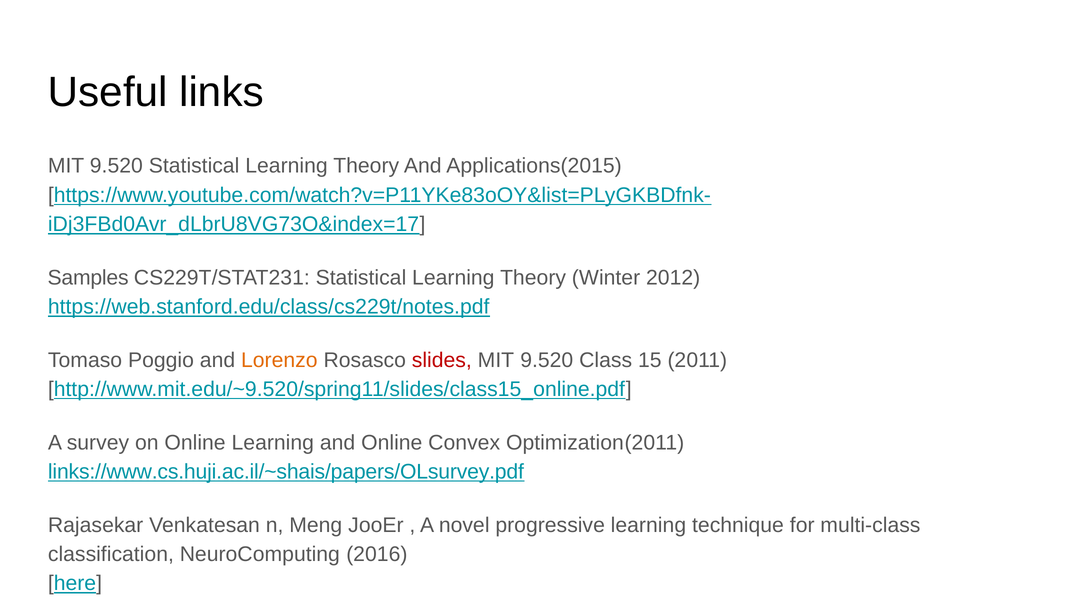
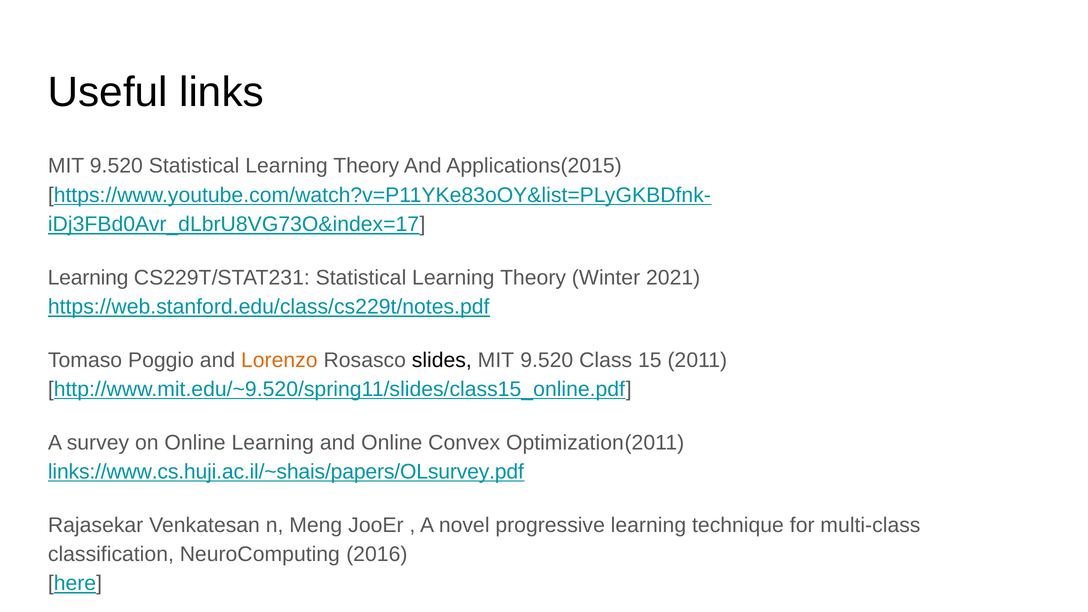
Samples at (88, 278): Samples -> Learning
2012: 2012 -> 2021
slides colour: red -> black
